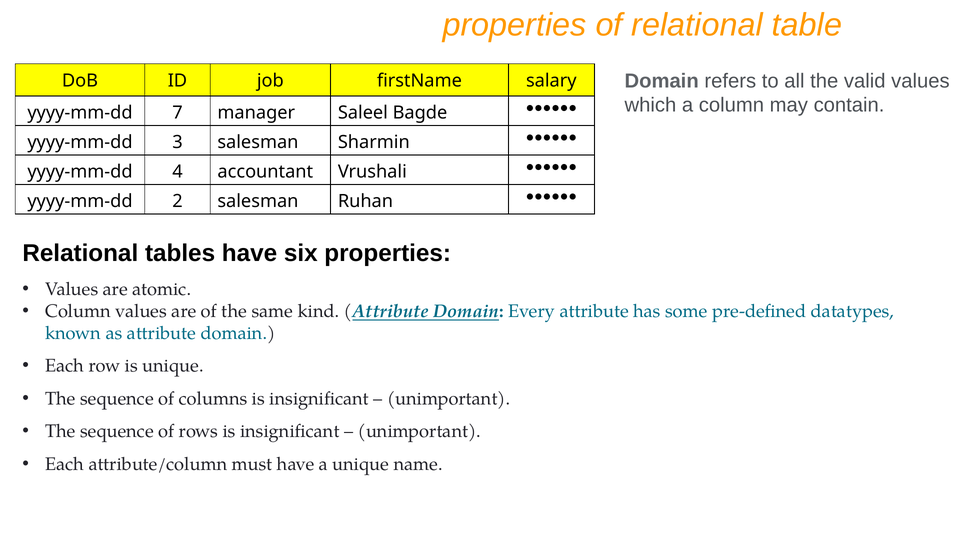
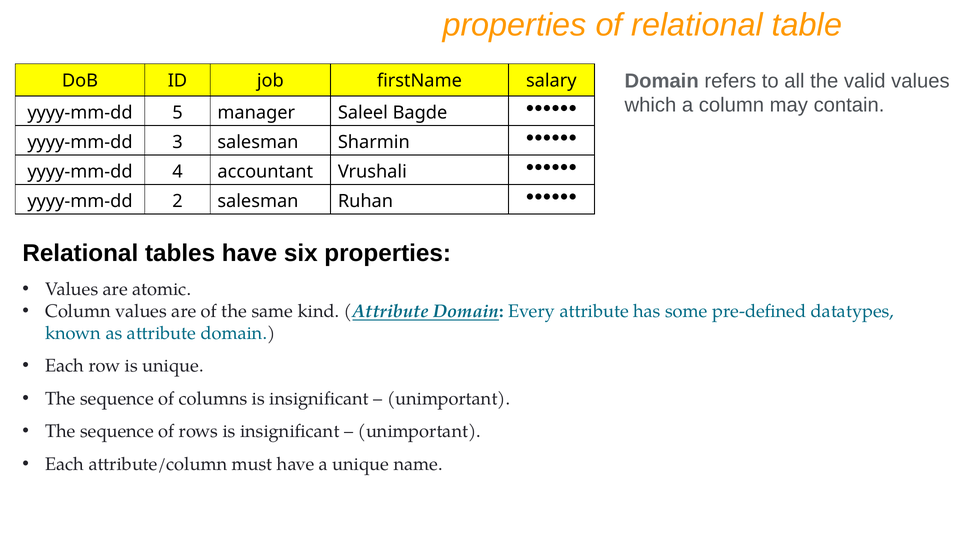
7: 7 -> 5
